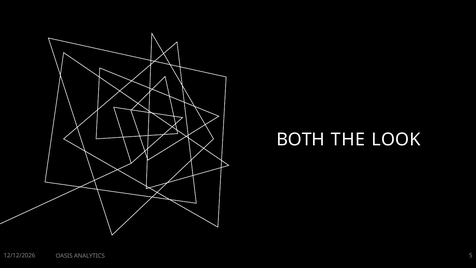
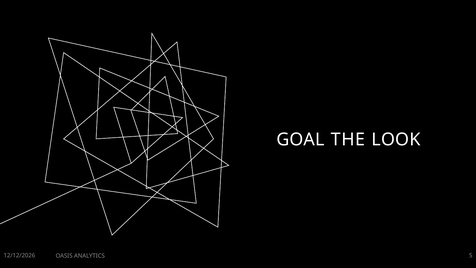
BOTH: BOTH -> GOAL
